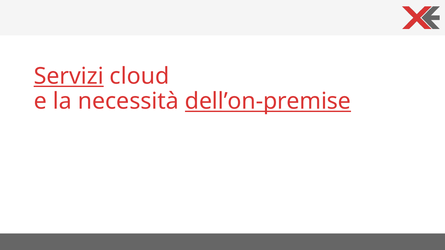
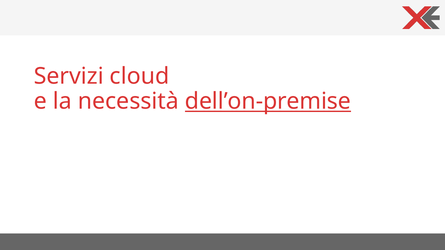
Servizi underline: present -> none
